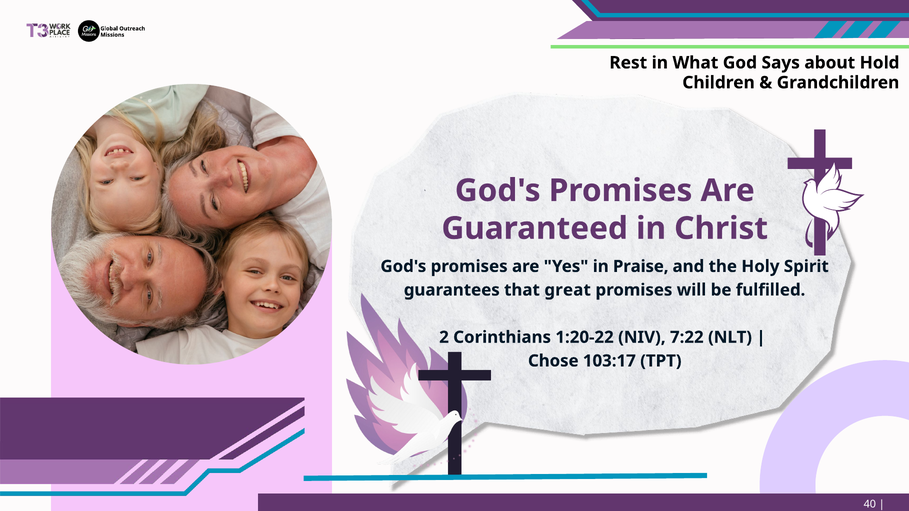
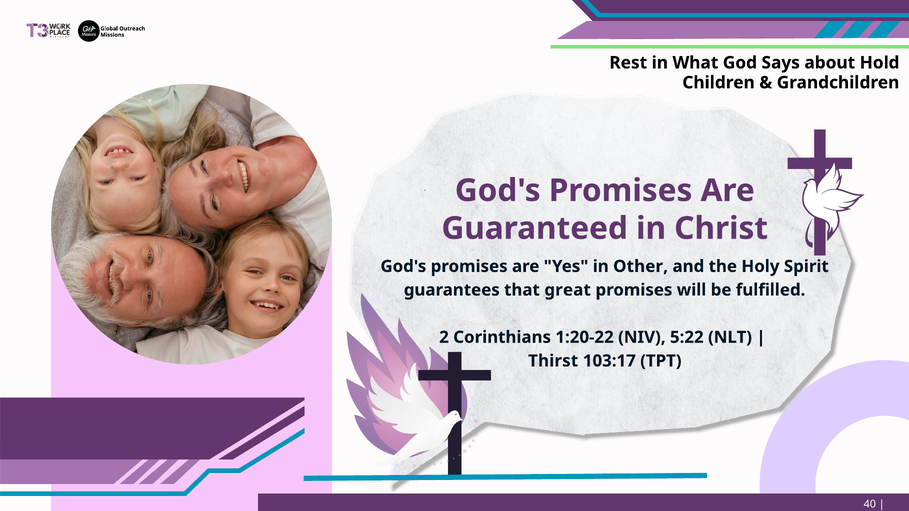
Praise: Praise -> Other
7:22: 7:22 -> 5:22
Chose: Chose -> Thirst
